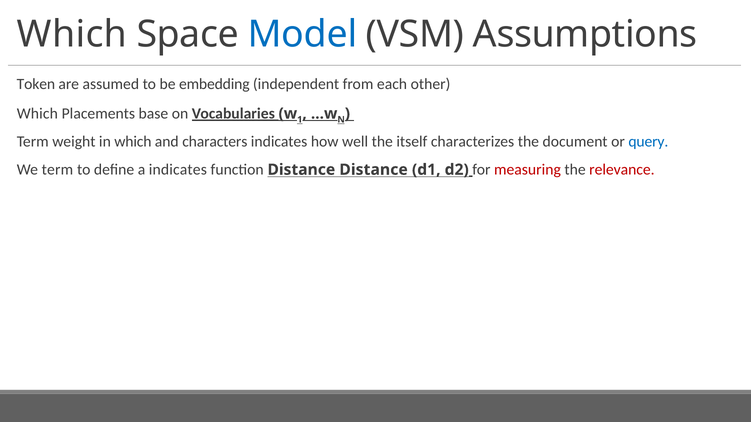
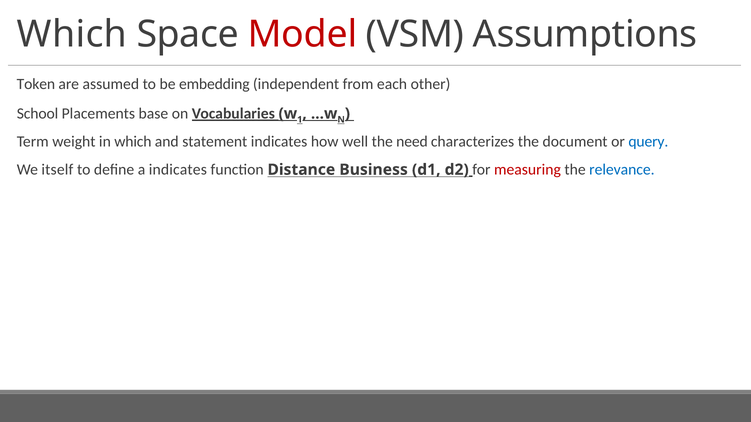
Model colour: blue -> red
Which at (37, 114): Which -> School
characters: characters -> statement
itself: itself -> need
We term: term -> itself
Distance Distance: Distance -> Business
relevance colour: red -> blue
